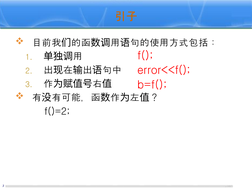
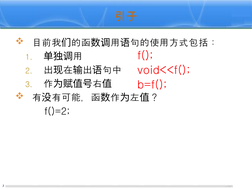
error<<f(: error<<f( -> void<<f(
